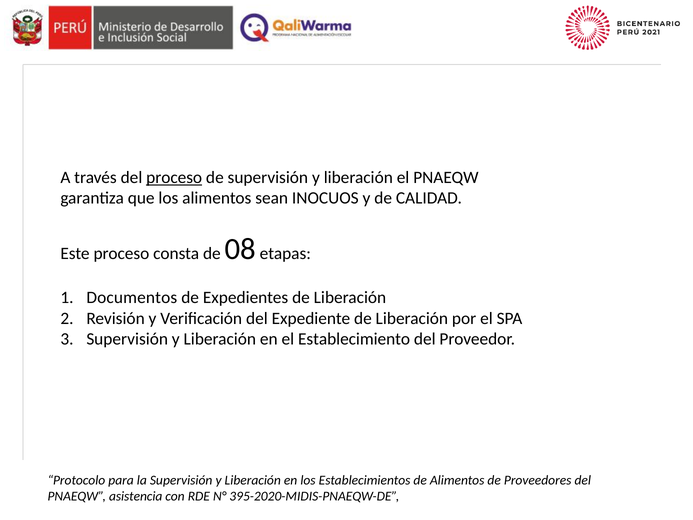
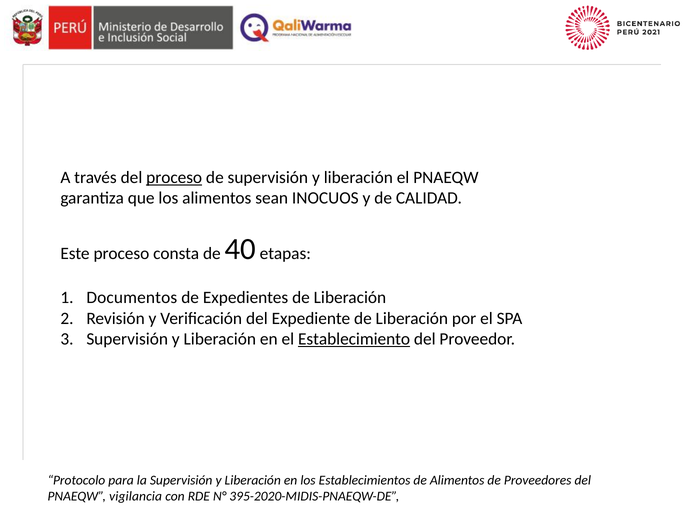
08: 08 -> 40
Establecimiento underline: none -> present
asistencia: asistencia -> vigilancia
